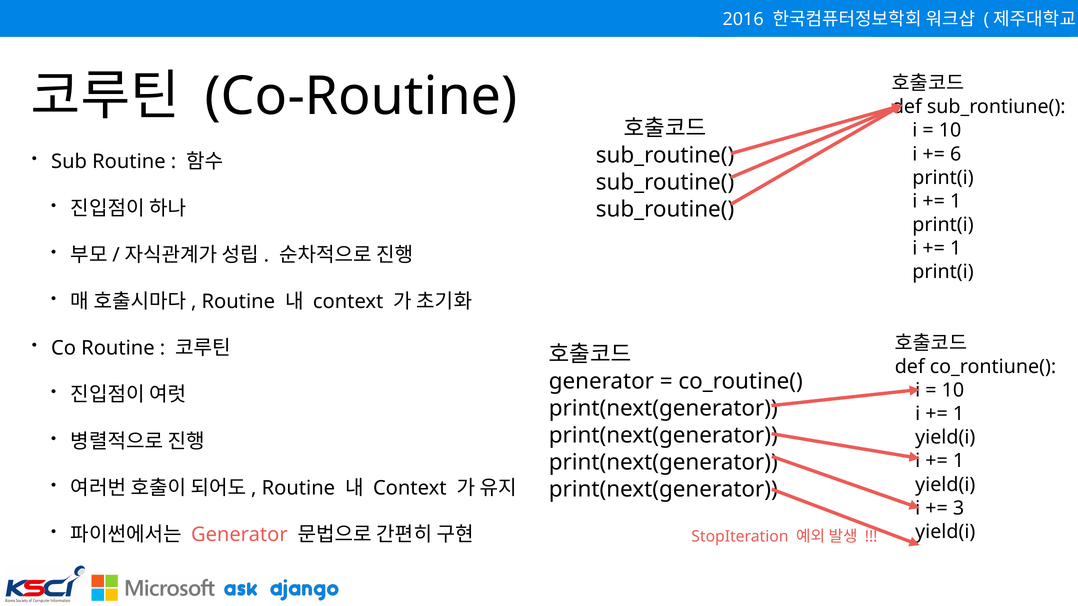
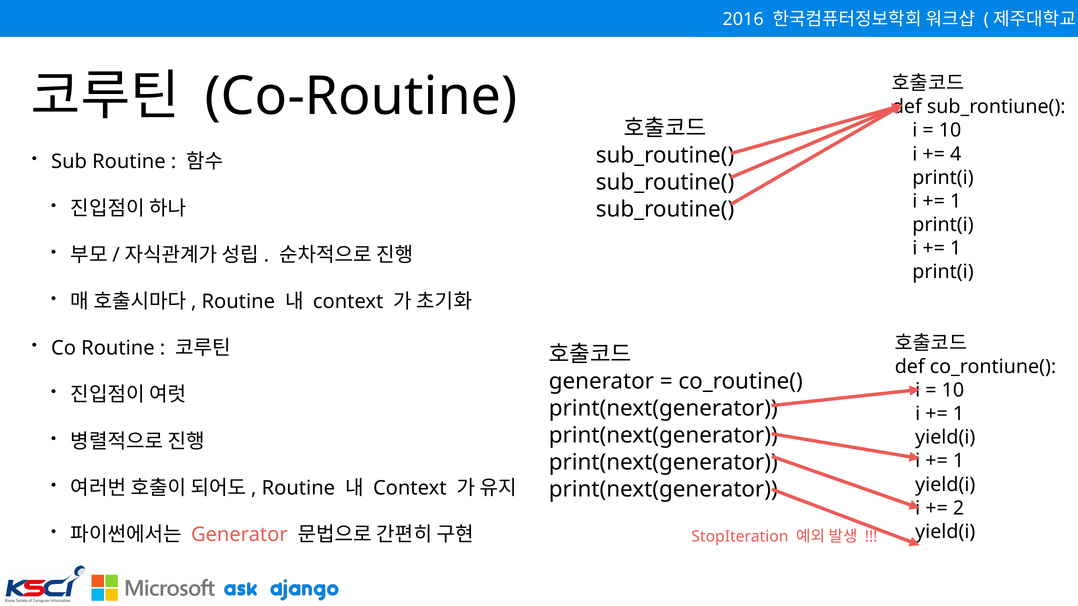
6: 6 -> 4
3: 3 -> 2
